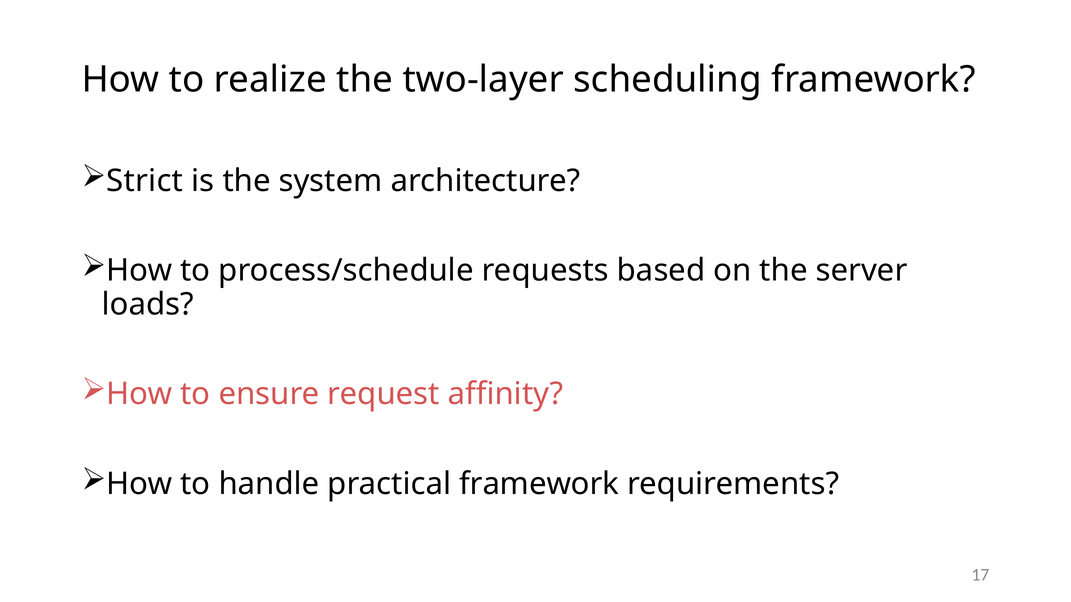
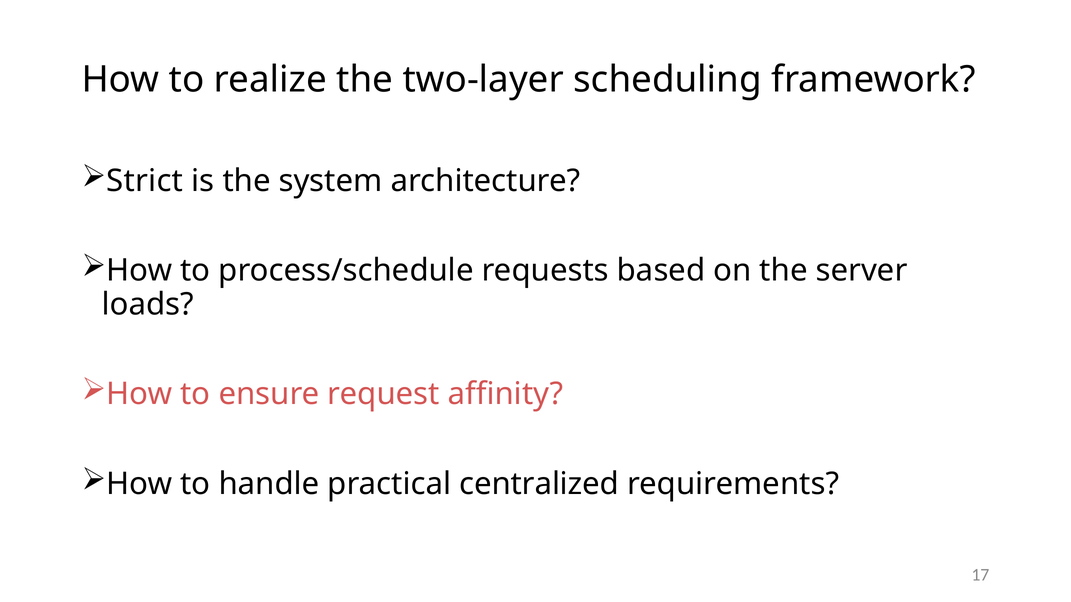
practical framework: framework -> centralized
